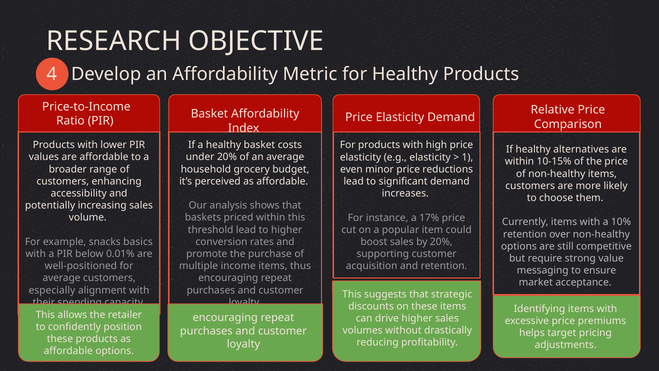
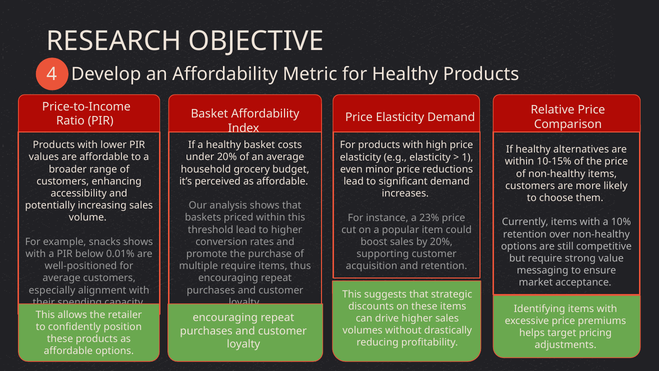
17%: 17% -> 23%
snacks basics: basics -> shows
multiple income: income -> require
